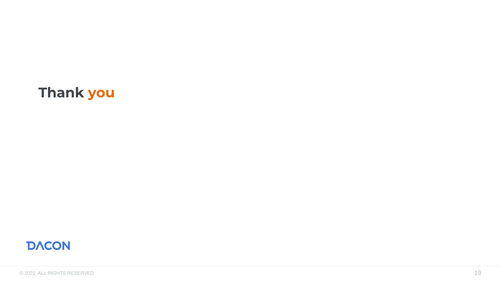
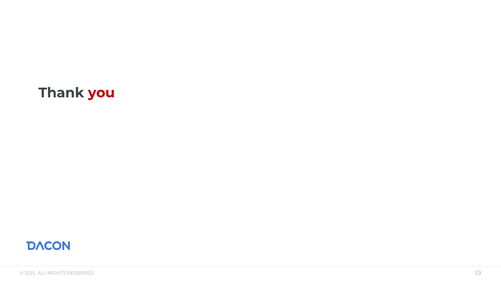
you colour: orange -> red
